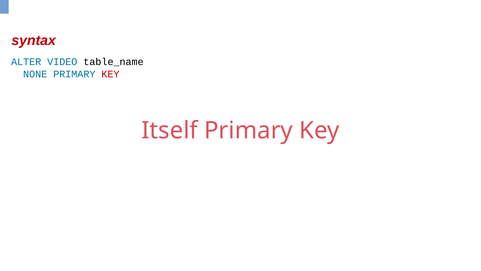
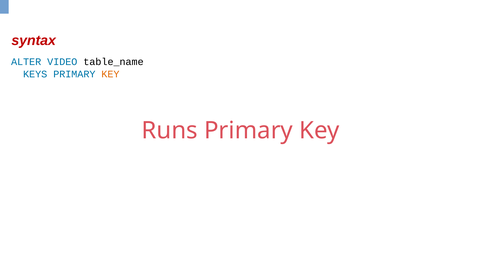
NONE: NONE -> KEYS
KEY at (110, 74) colour: red -> orange
Itself: Itself -> Runs
